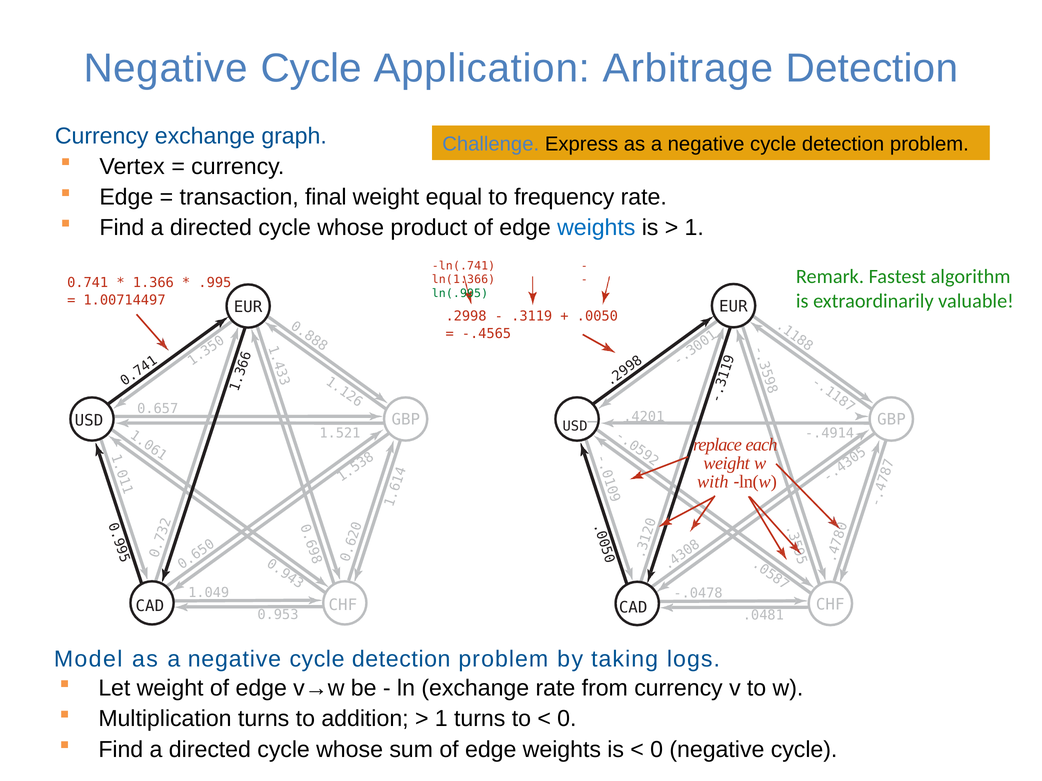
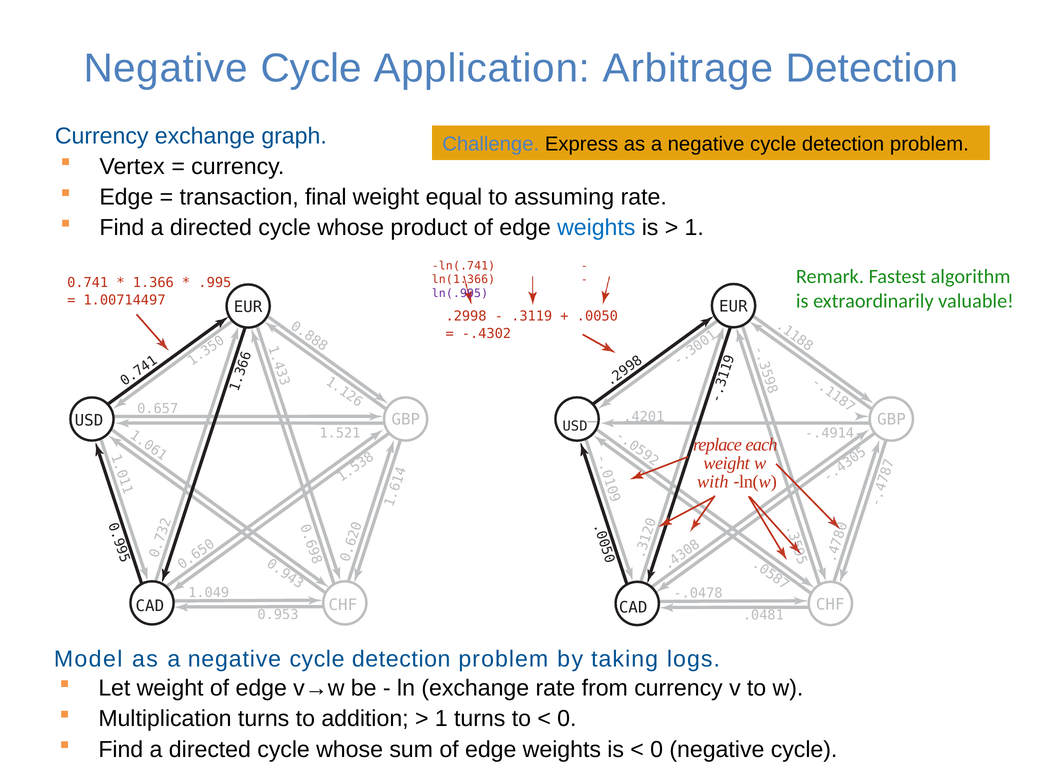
frequency: frequency -> assuming
ln(.995 colour: green -> purple
-.4565: -.4565 -> -.4302
